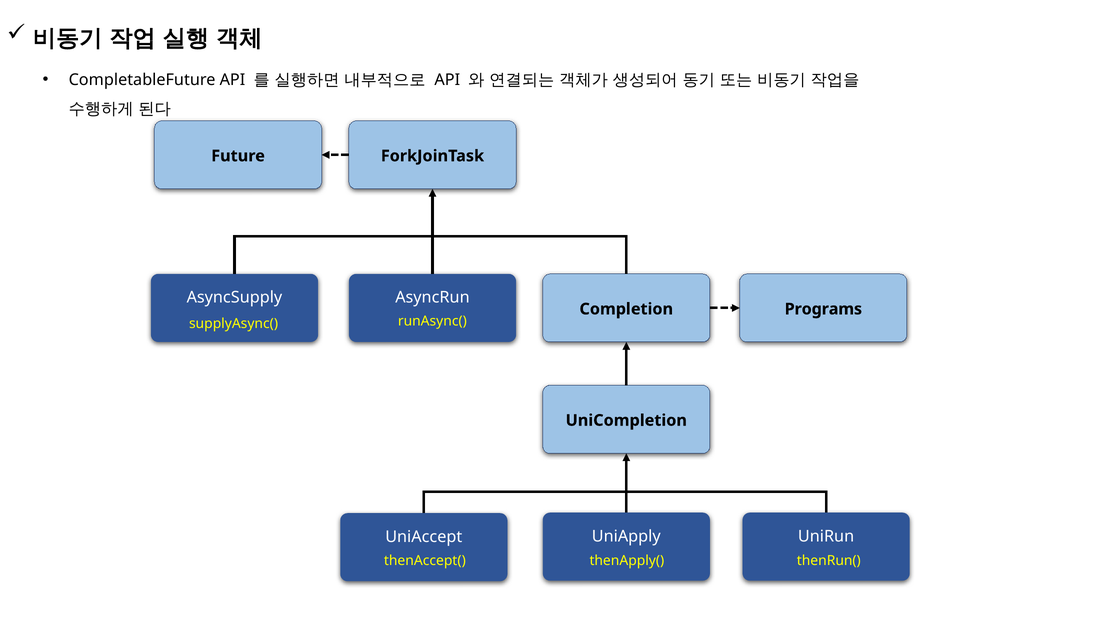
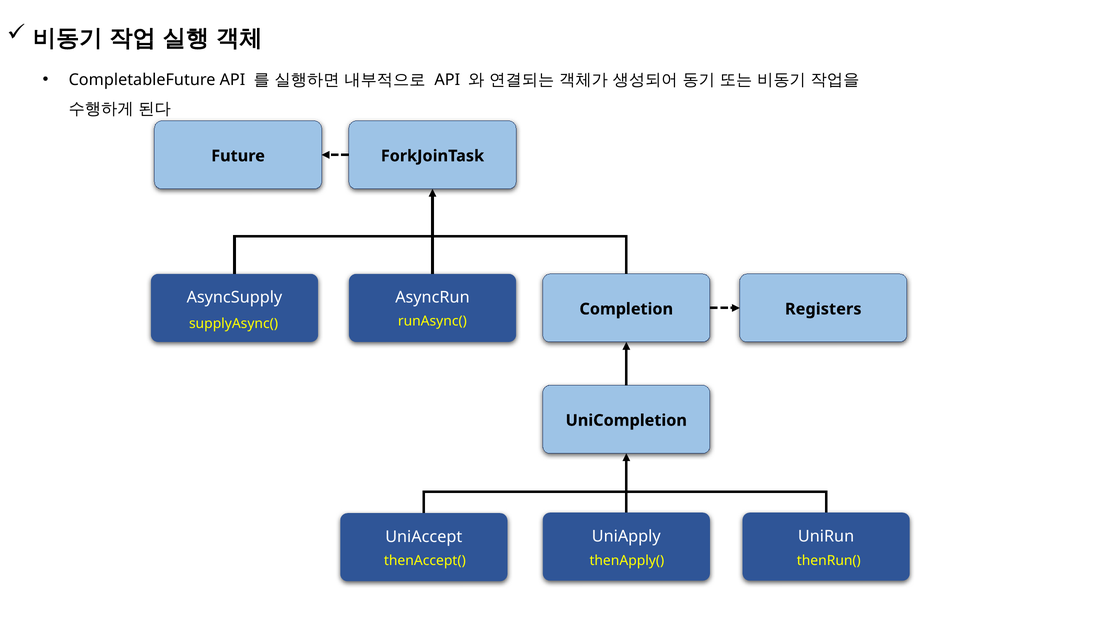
Programs: Programs -> Registers
